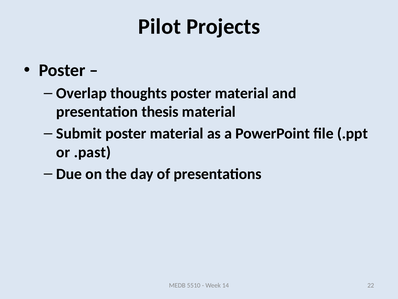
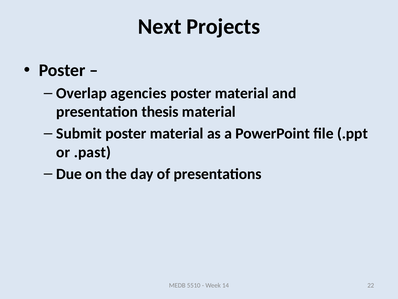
Pilot: Pilot -> Next
thoughts: thoughts -> agencies
